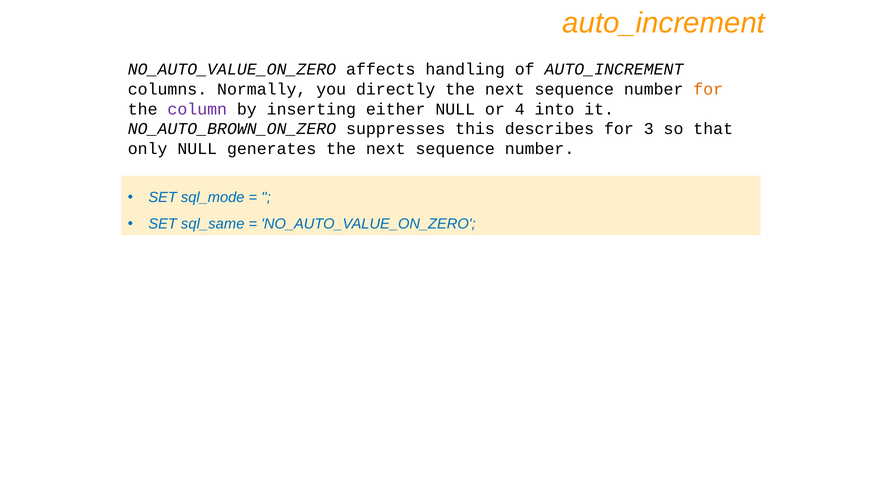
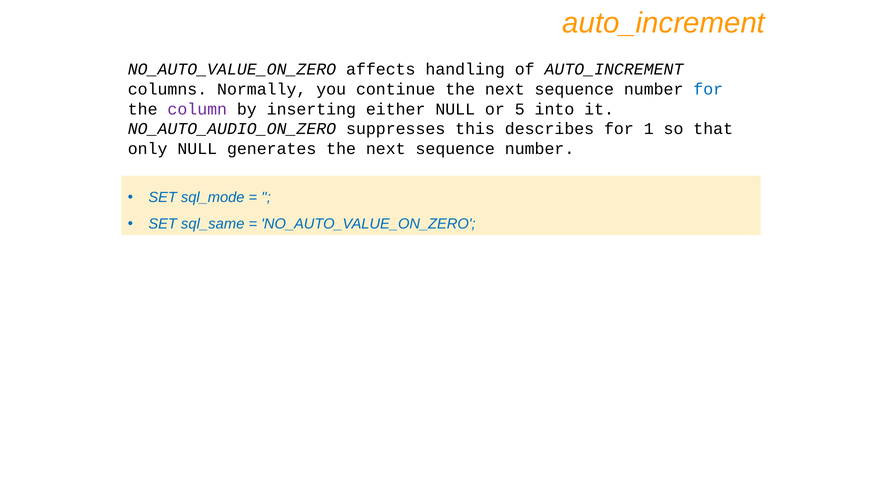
directly: directly -> continue
for at (708, 89) colour: orange -> blue
4: 4 -> 5
NO_AUTO_BROWN_ON_ZERO: NO_AUTO_BROWN_ON_ZERO -> NO_AUTO_AUDIO_ON_ZERO
3: 3 -> 1
